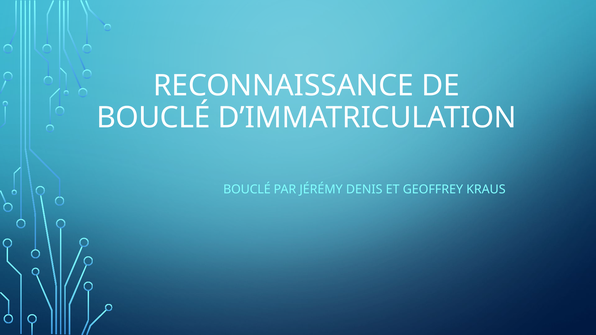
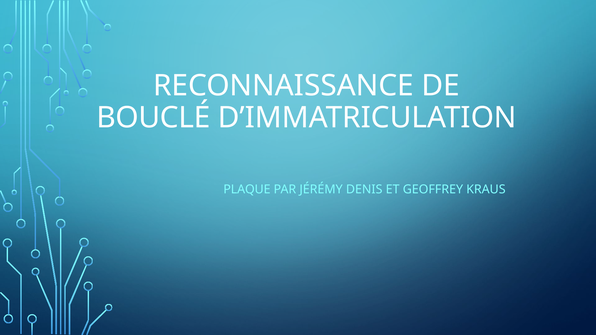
BOUCLÉ at (247, 190): BOUCLÉ -> PLAQUE
